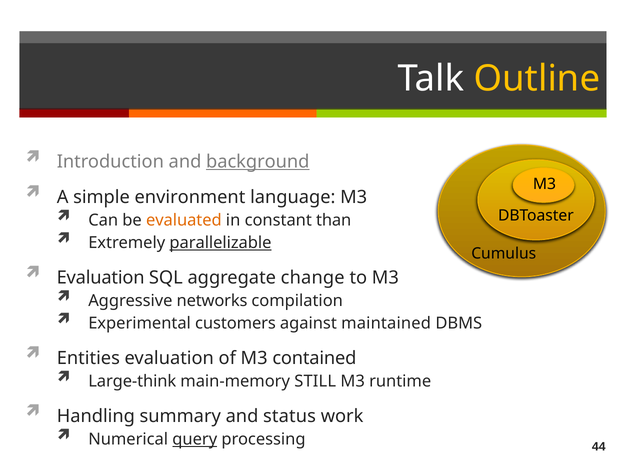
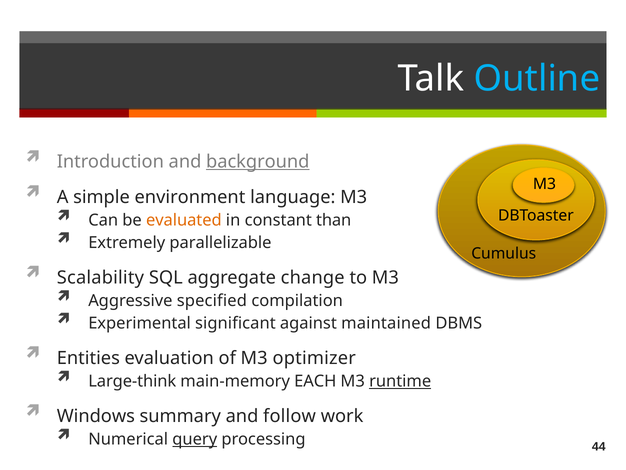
Outline colour: yellow -> light blue
parallelizable underline: present -> none
Evaluation at (101, 277): Evaluation -> Scalability
networks: networks -> specified
customers: customers -> significant
contained: contained -> optimizer
STILL: STILL -> EACH
runtime underline: none -> present
Handling: Handling -> Windows
status: status -> follow
